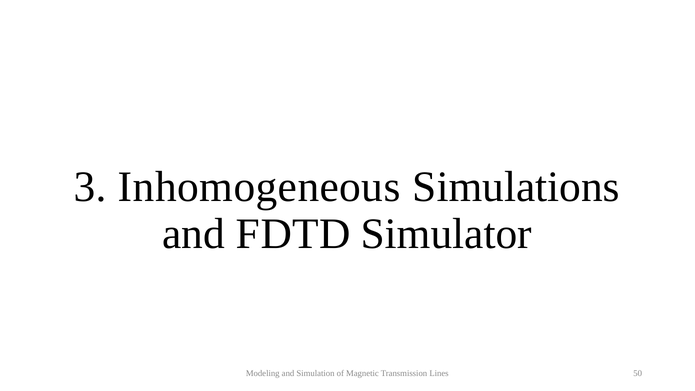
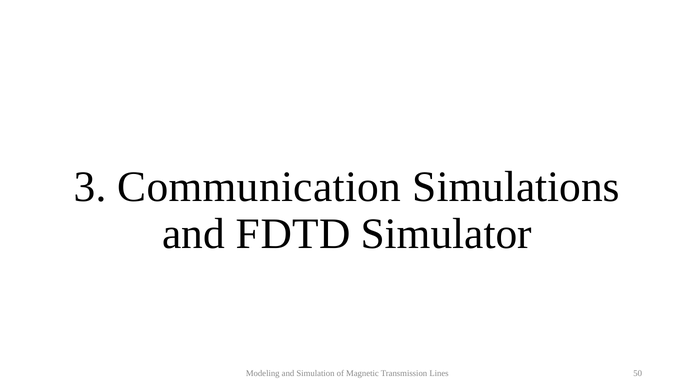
Inhomogeneous: Inhomogeneous -> Communication
